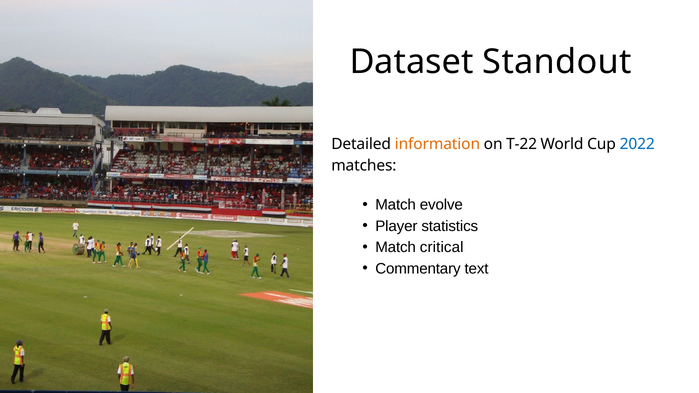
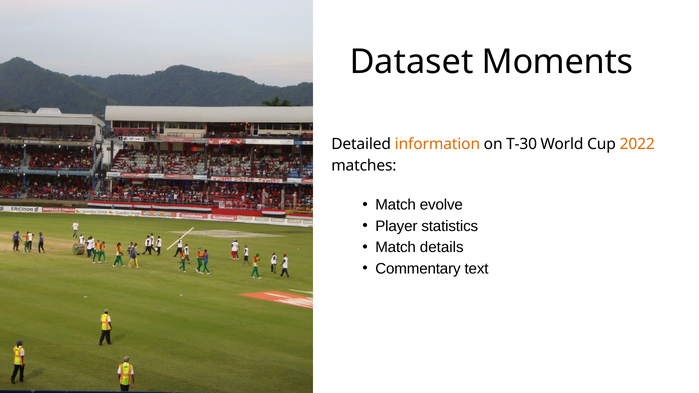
Standout: Standout -> Moments
T-22: T-22 -> T-30
2022 colour: blue -> orange
critical: critical -> details
